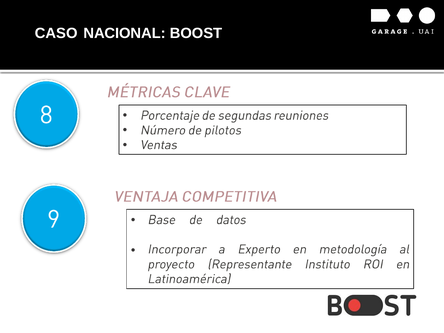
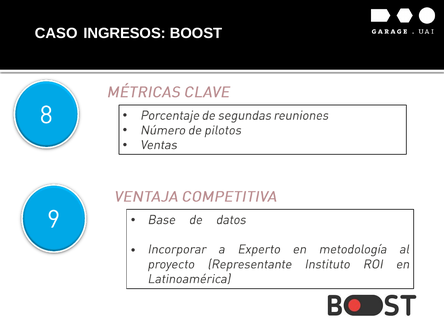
NACIONAL: NACIONAL -> INGRESOS
